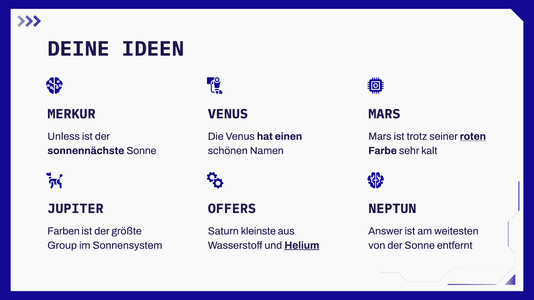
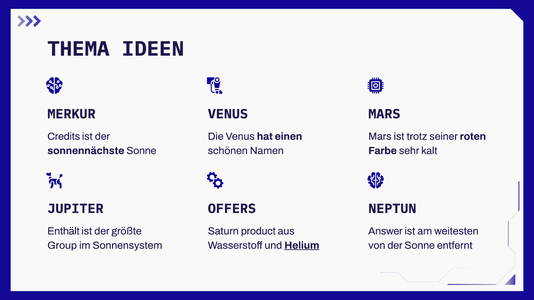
DEINE: DEINE -> THEMA
Unless: Unless -> Credits
roten underline: present -> none
Farben: Farben -> Enthält
kleinste: kleinste -> product
